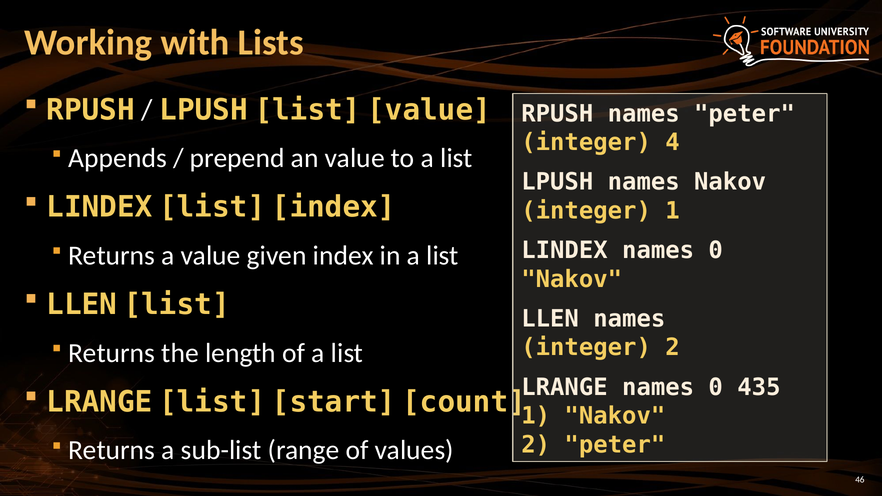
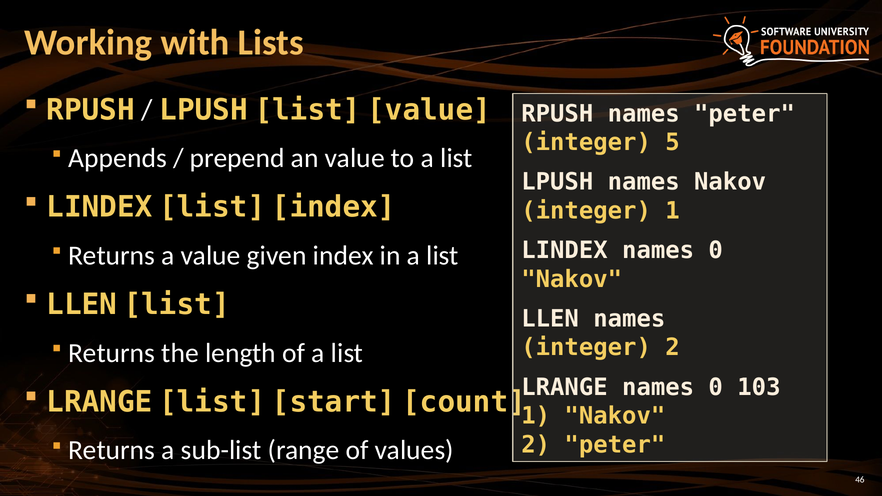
4: 4 -> 5
435: 435 -> 103
